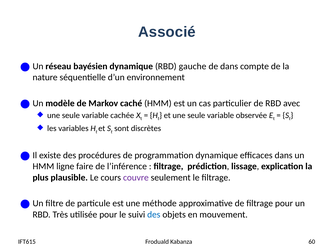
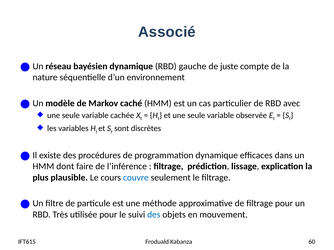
de dans: dans -> juste
ligne: ligne -> dont
couvre colour: purple -> blue
